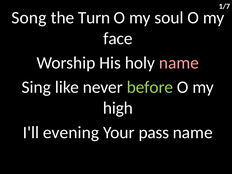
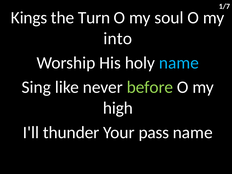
Song: Song -> Kings
face: face -> into
name at (179, 63) colour: pink -> light blue
evening: evening -> thunder
